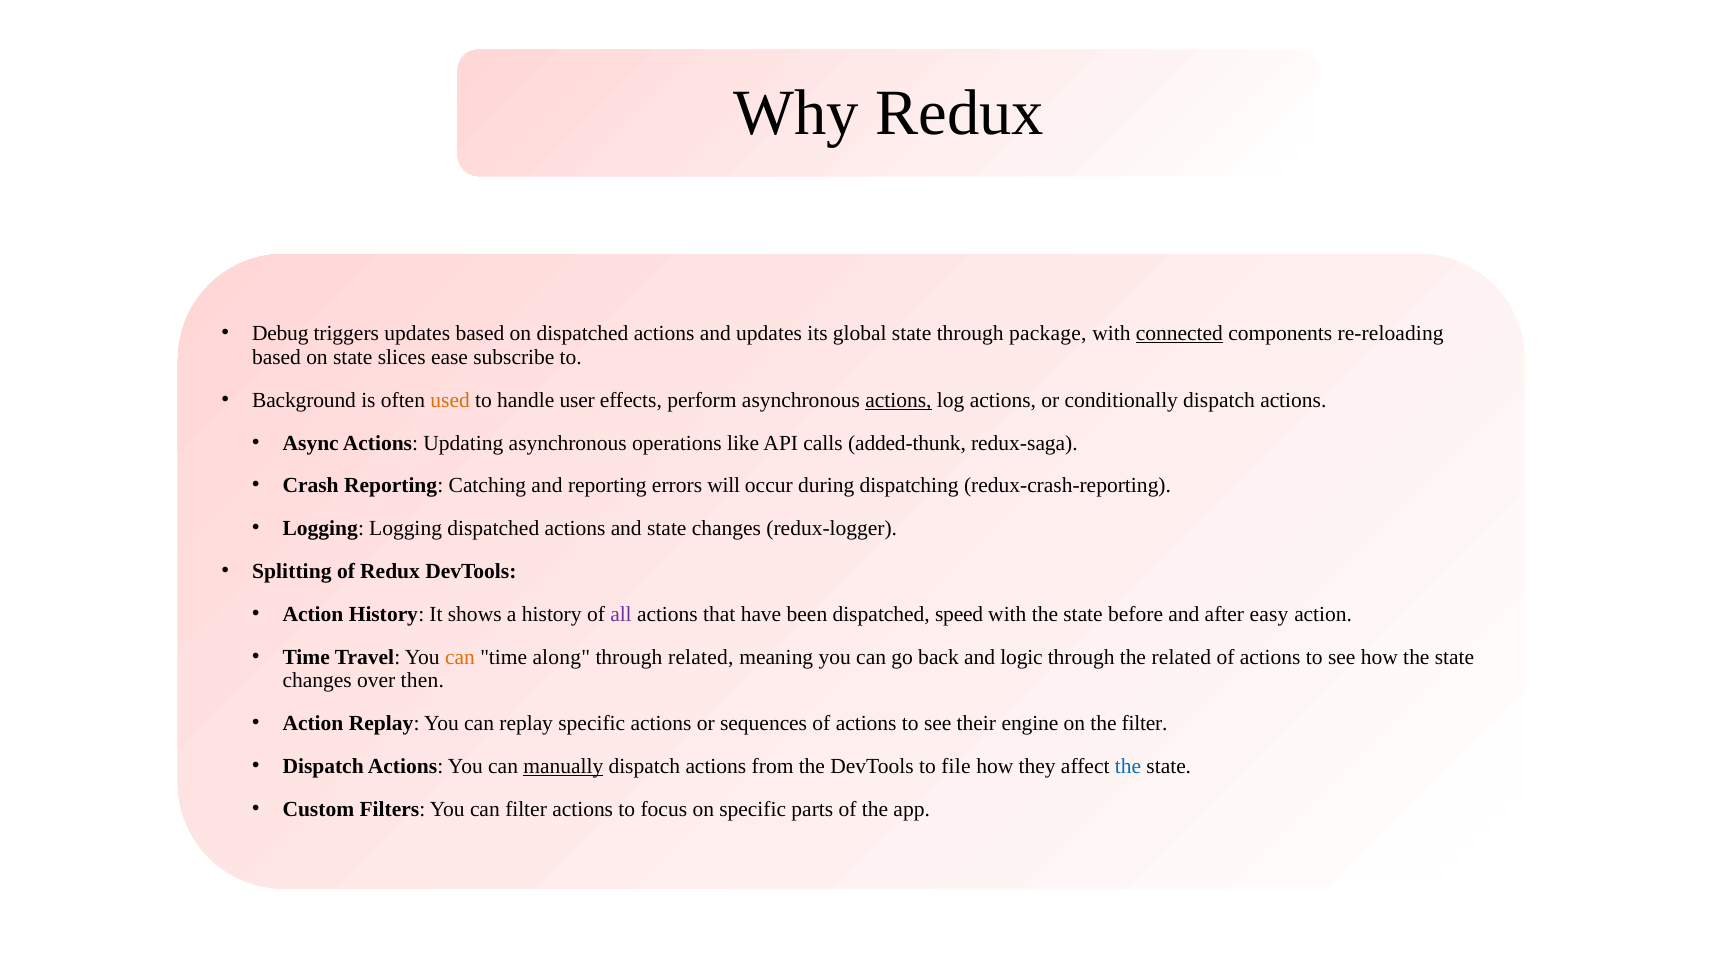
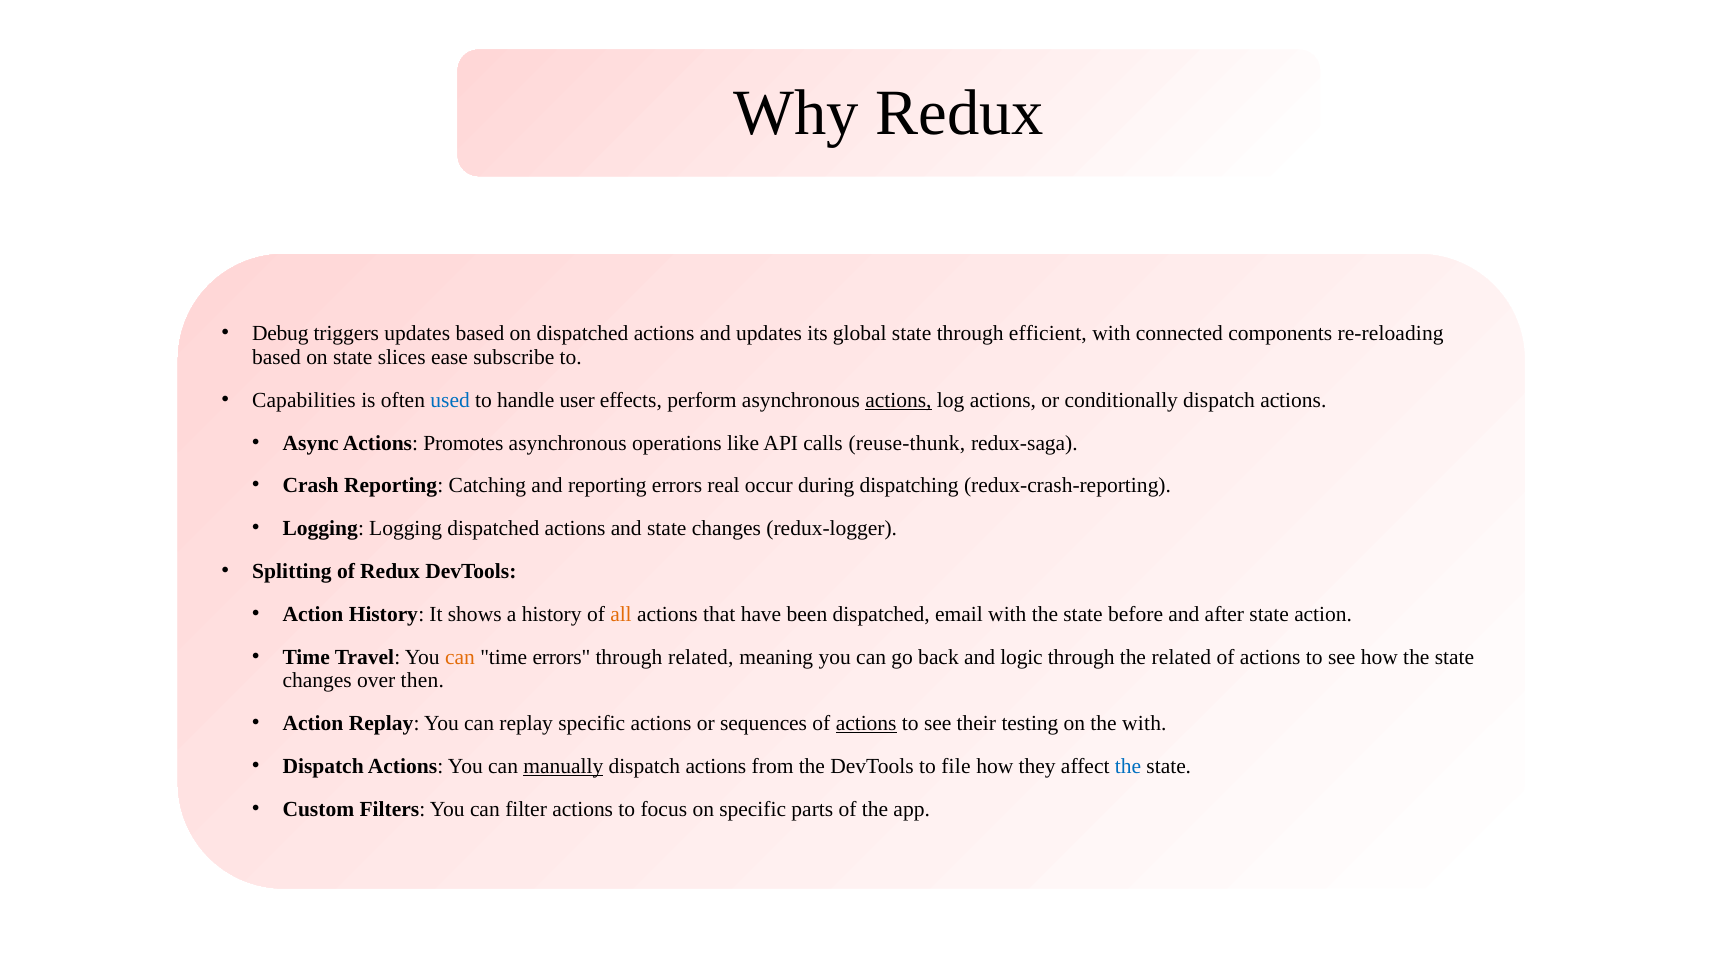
package: package -> efficient
connected underline: present -> none
Background: Background -> Capabilities
used colour: orange -> blue
Updating: Updating -> Promotes
added-thunk: added-thunk -> reuse-thunk
will: will -> real
all colour: purple -> orange
speed: speed -> email
after easy: easy -> state
time along: along -> errors
actions at (866, 724) underline: none -> present
engine: engine -> testing
the filter: filter -> with
